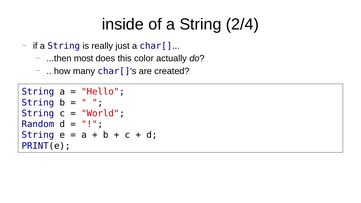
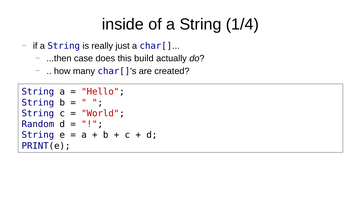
2/4: 2/4 -> 1/4
most: most -> case
color: color -> build
